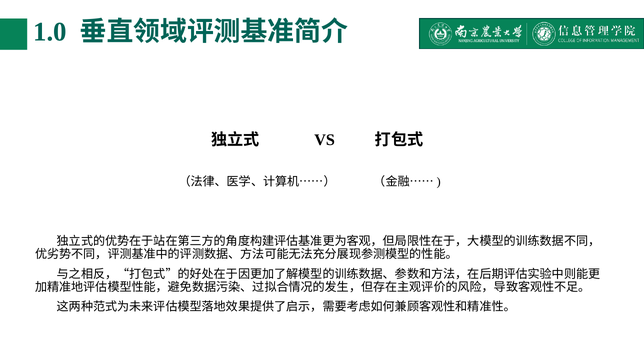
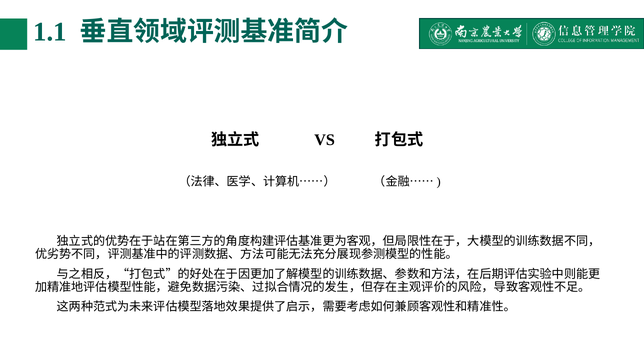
1.0: 1.0 -> 1.1
